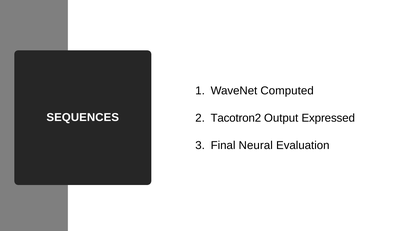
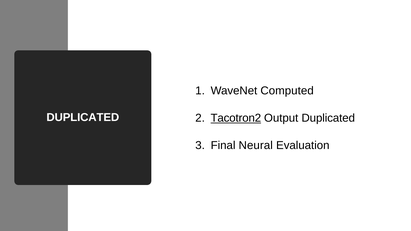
SEQUENCES at (83, 118): SEQUENCES -> DUPLICATED
Tacotron2 underline: none -> present
Output Expressed: Expressed -> Duplicated
